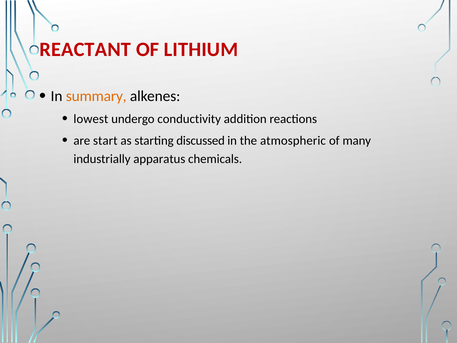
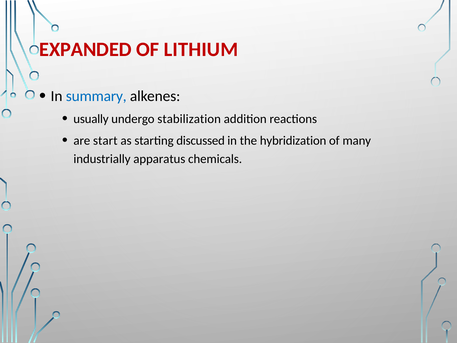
REACTANT: REACTANT -> EXPANDED
summary colour: orange -> blue
lowest: lowest -> usually
conductivity: conductivity -> stabilization
atmospheric: atmospheric -> hybridization
